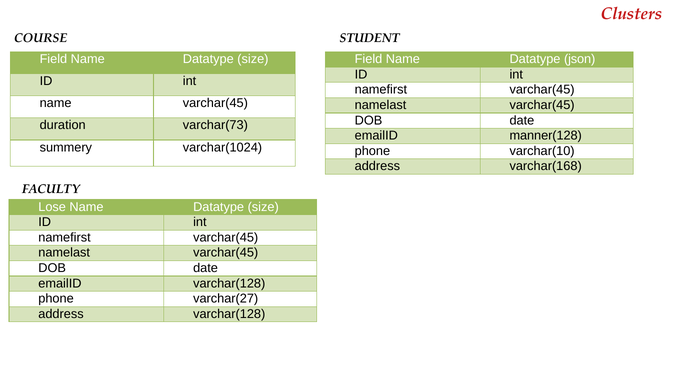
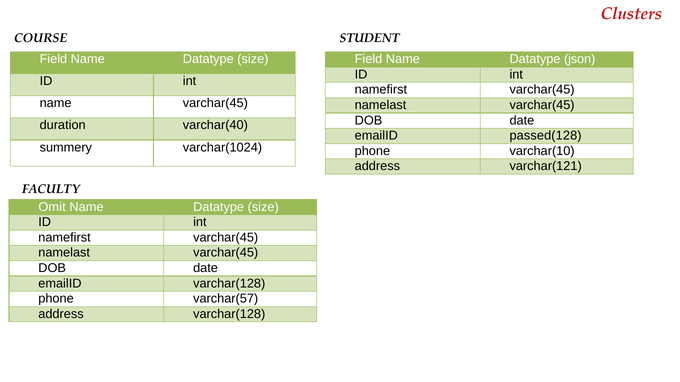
varchar(73: varchar(73 -> varchar(40
manner(128: manner(128 -> passed(128
varchar(168: varchar(168 -> varchar(121
Lose: Lose -> Omit
varchar(27: varchar(27 -> varchar(57
